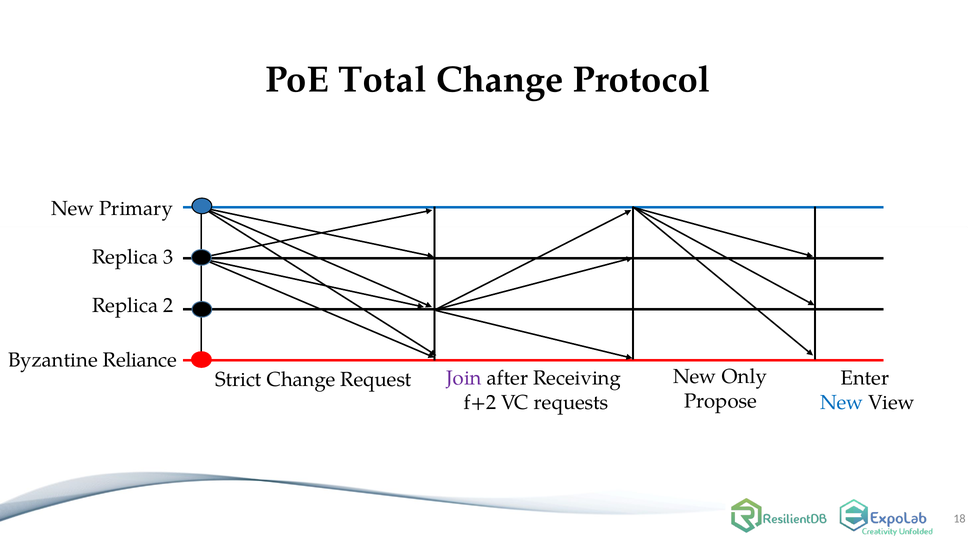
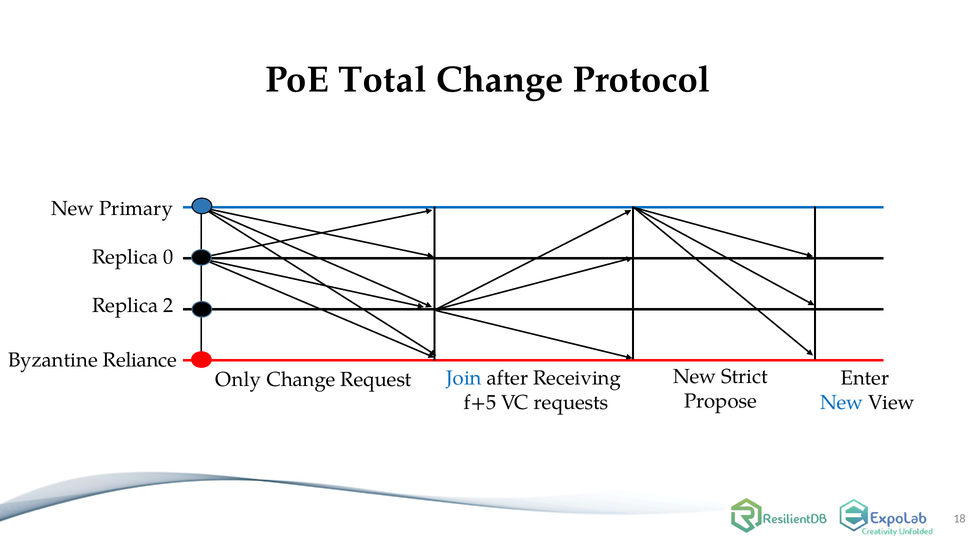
3: 3 -> 0
Only: Only -> Strict
Strict: Strict -> Only
Join colour: purple -> blue
f+2: f+2 -> f+5
